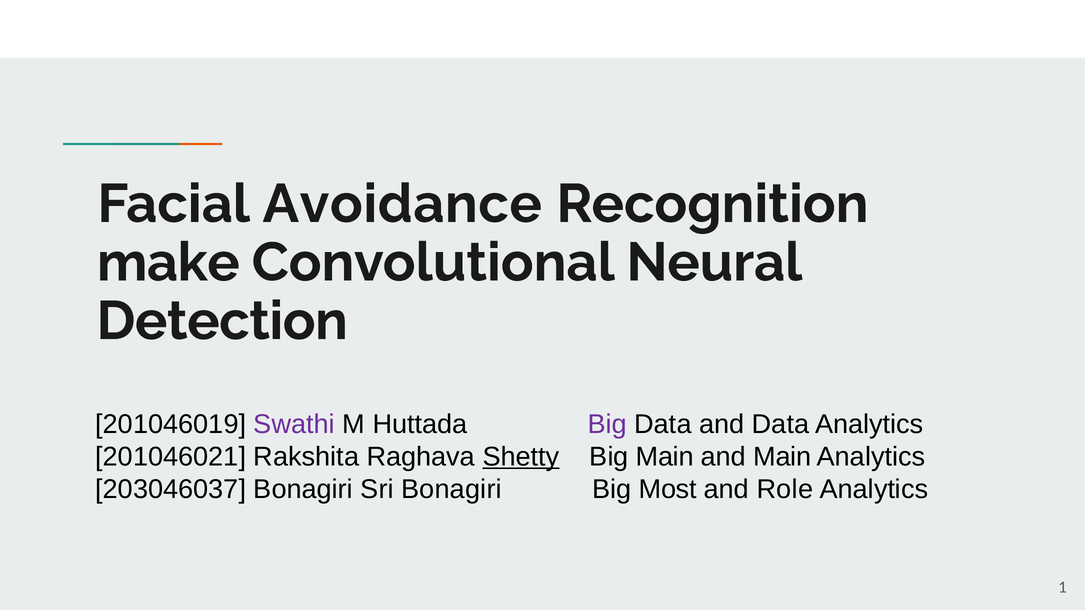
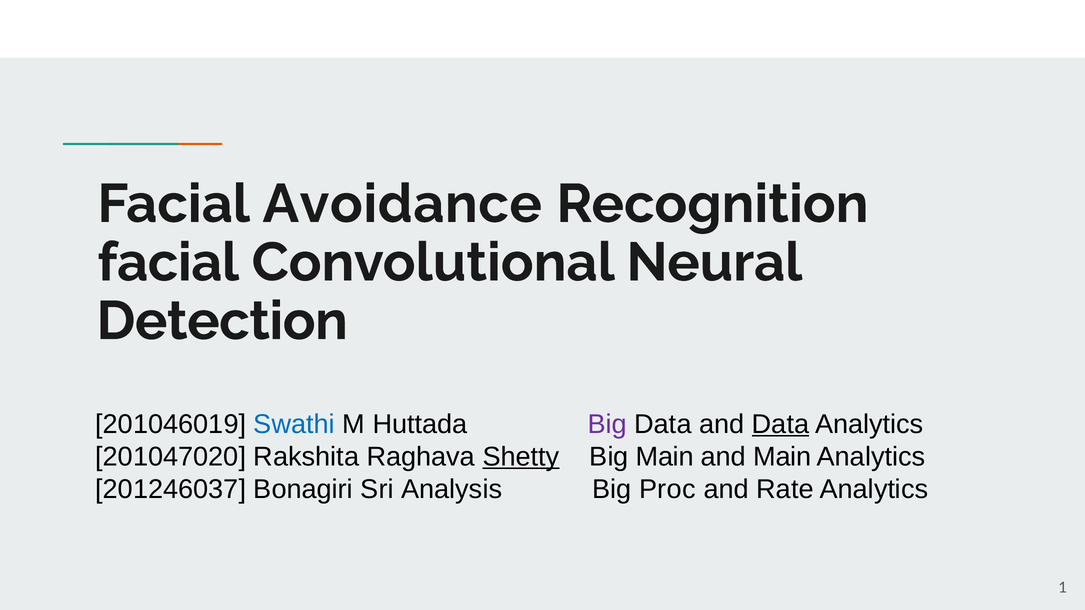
make at (168, 263): make -> facial
Swathi colour: purple -> blue
Data at (780, 424) underline: none -> present
201046021: 201046021 -> 201047020
203046037: 203046037 -> 201246037
Sri Bonagiri: Bonagiri -> Analysis
Most: Most -> Proc
Role: Role -> Rate
